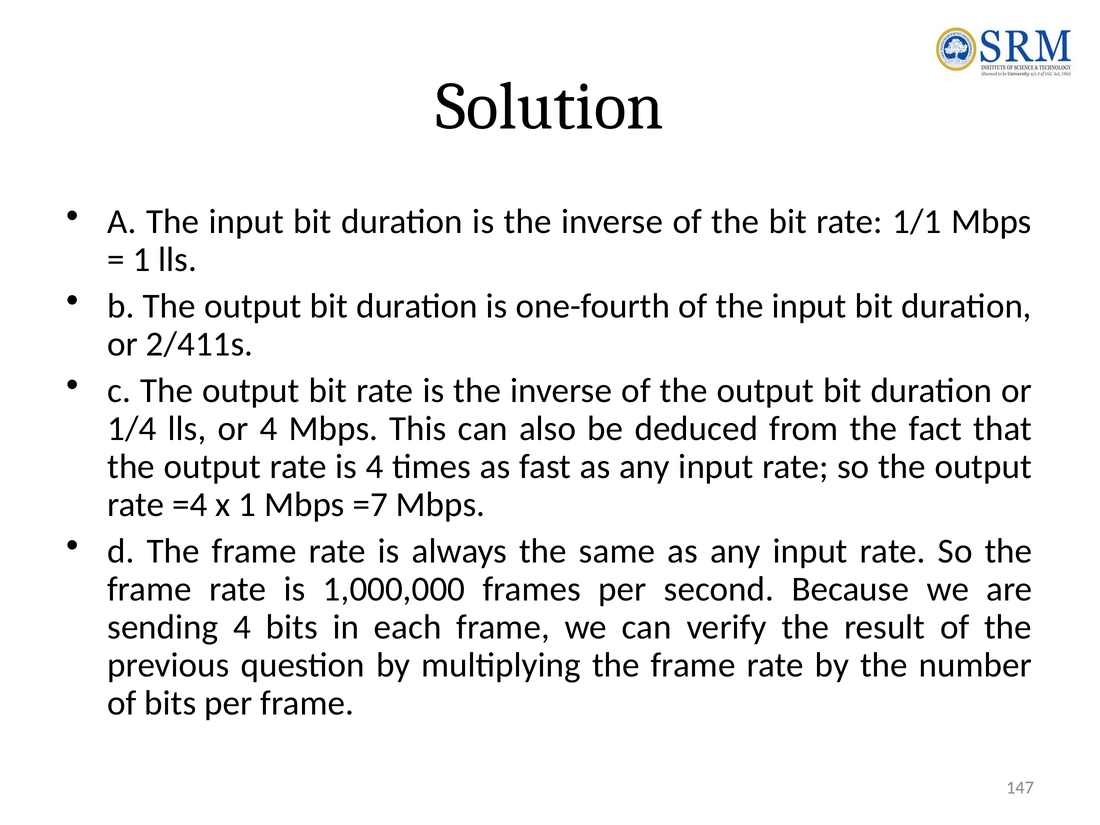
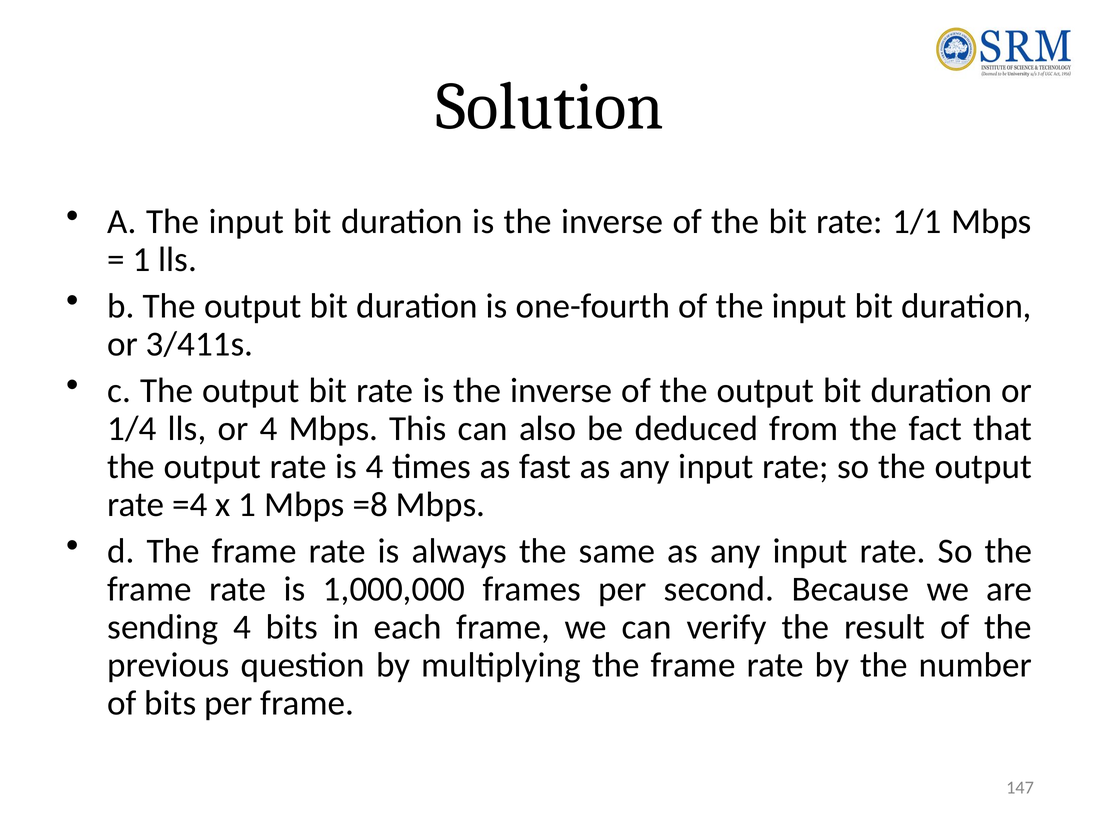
2/411s: 2/411s -> 3/411s
=7: =7 -> =8
